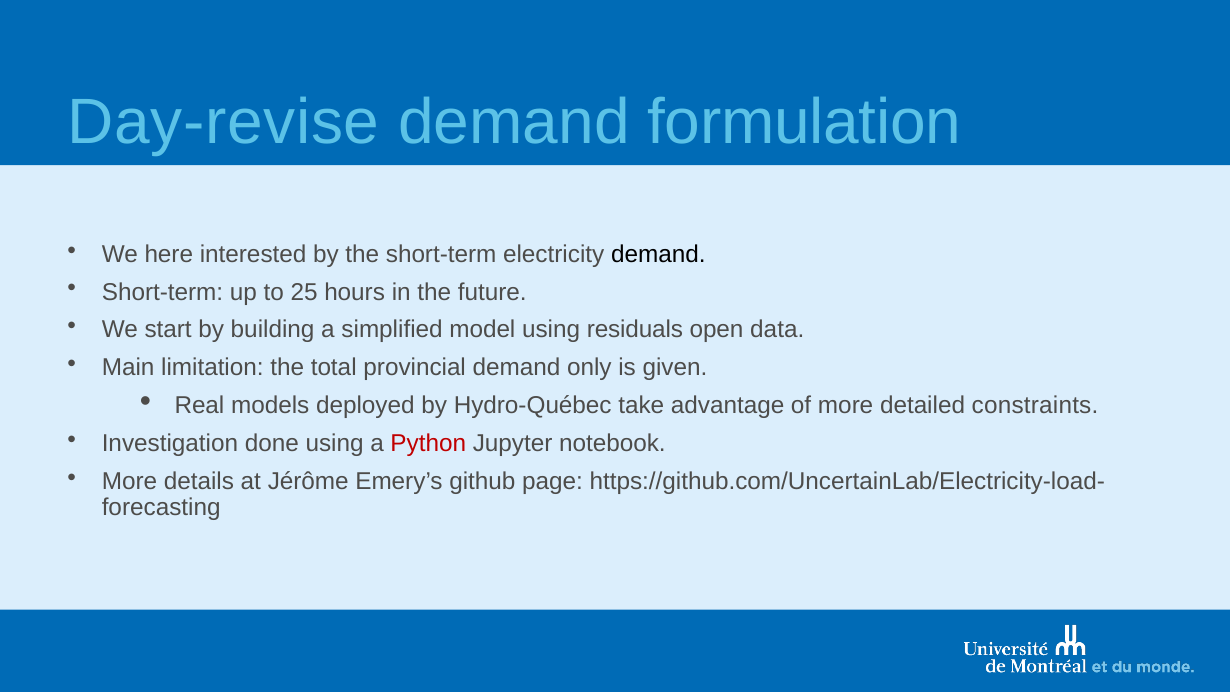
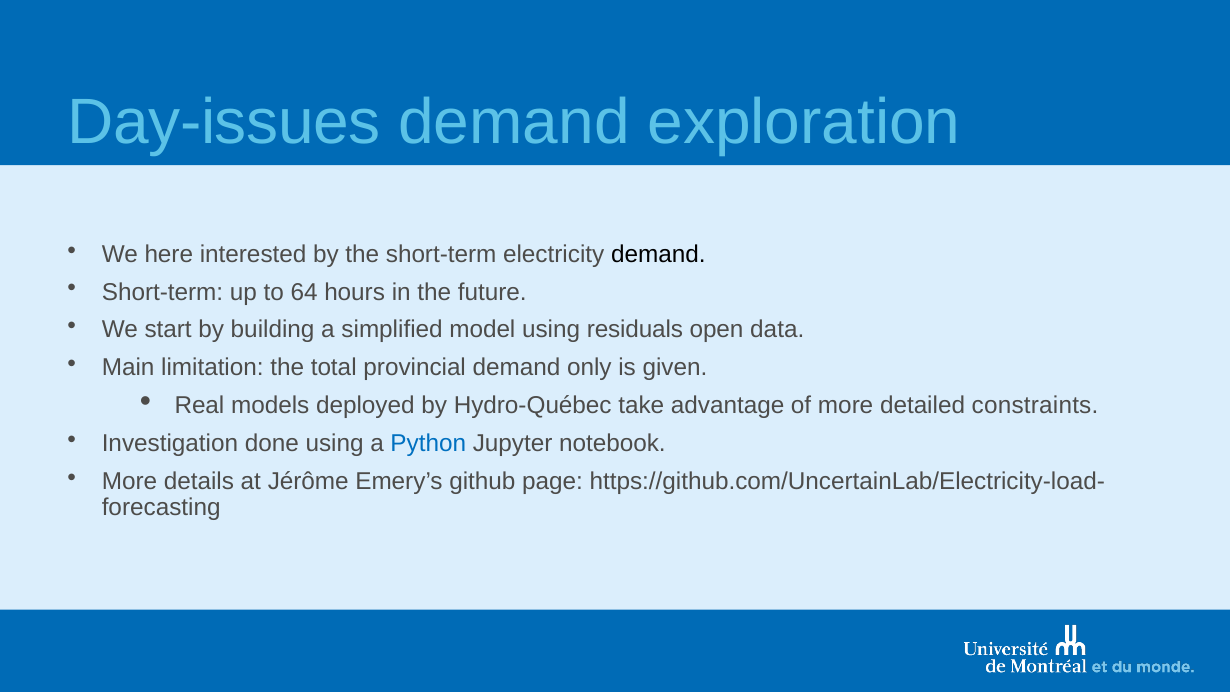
Day-revise: Day-revise -> Day-issues
formulation: formulation -> exploration
25: 25 -> 64
Python colour: red -> blue
